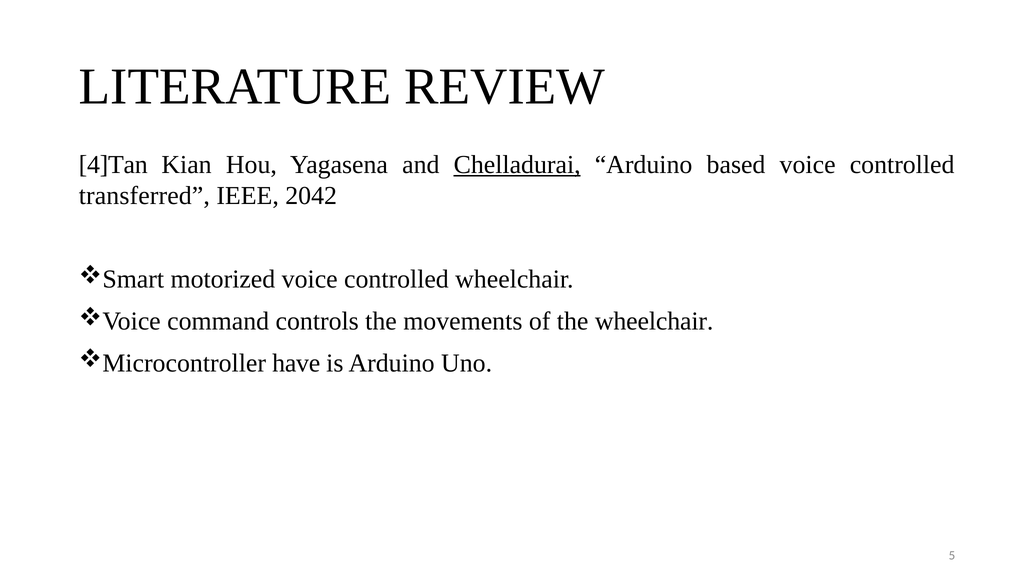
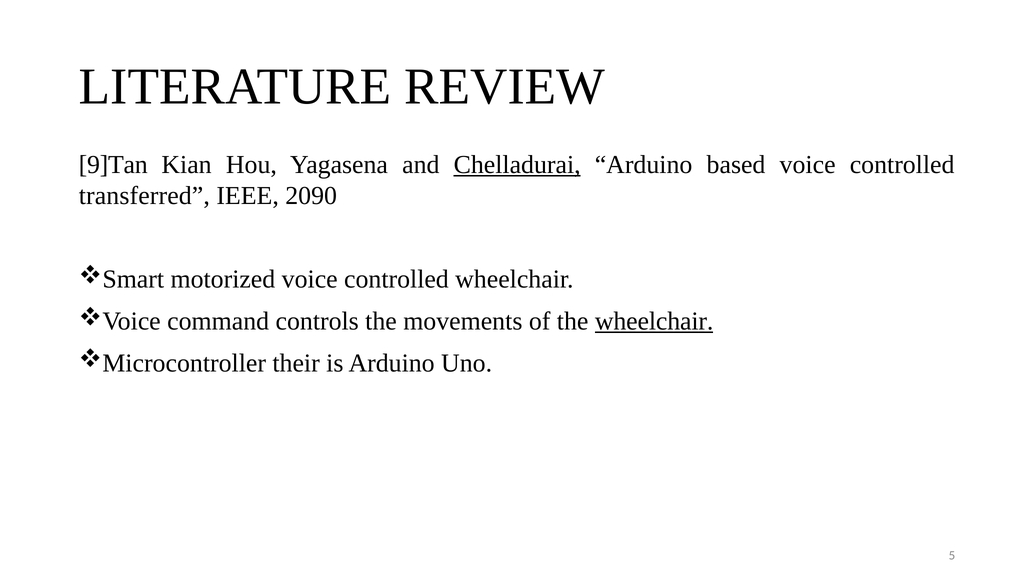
4]Tan: 4]Tan -> 9]Tan
2042: 2042 -> 2090
wheelchair at (654, 321) underline: none -> present
have: have -> their
